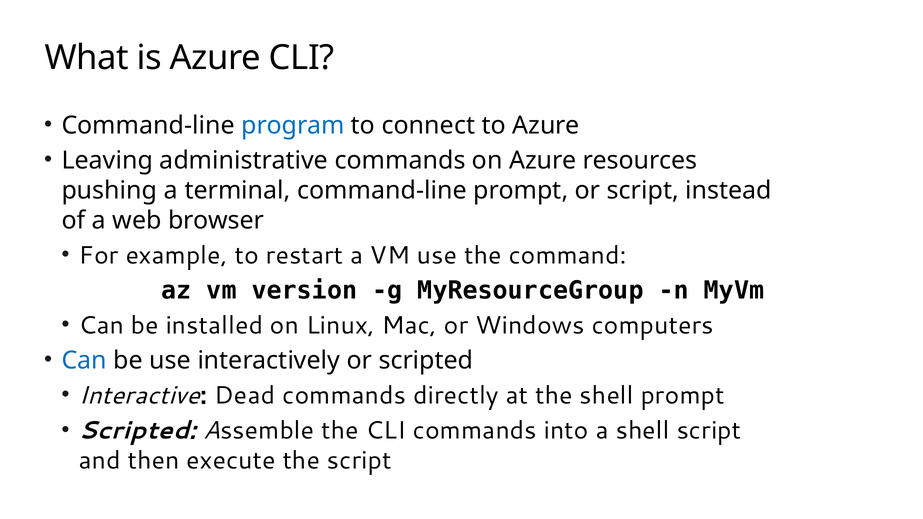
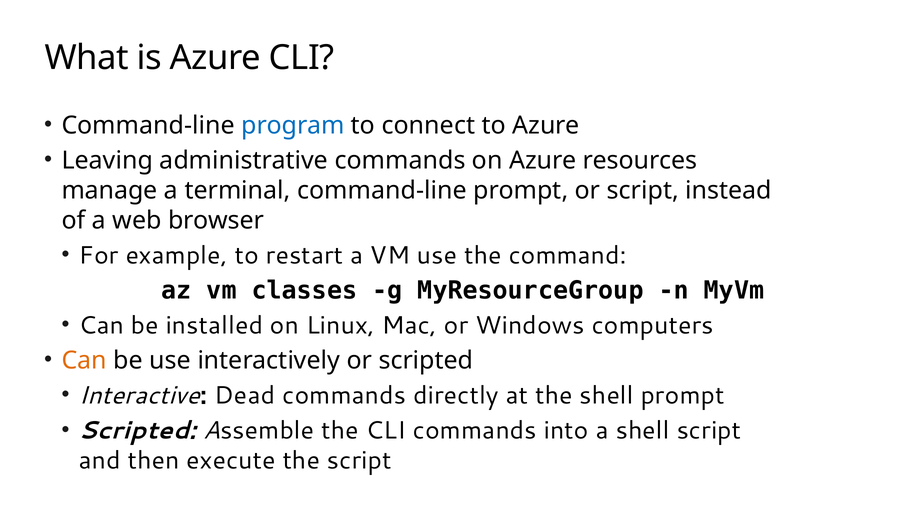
pushing: pushing -> manage
version: version -> classes
Can at (84, 361) colour: blue -> orange
